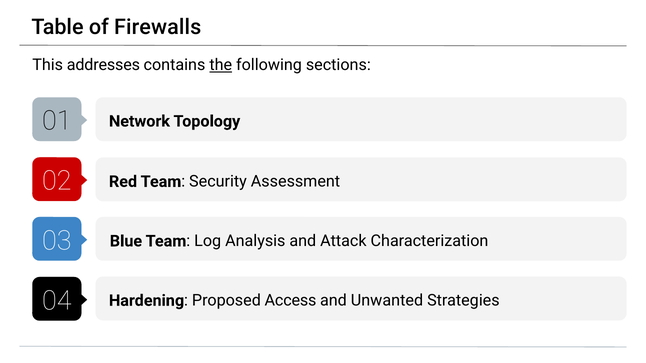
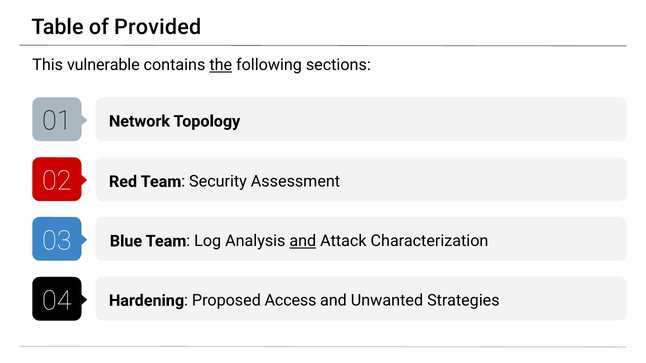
Firewalls: Firewalls -> Provided
addresses: addresses -> vulnerable
and at (303, 241) underline: none -> present
